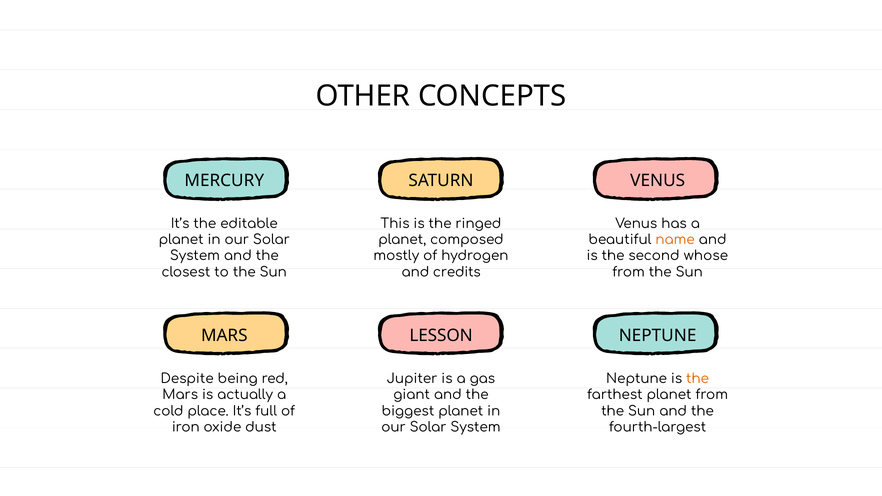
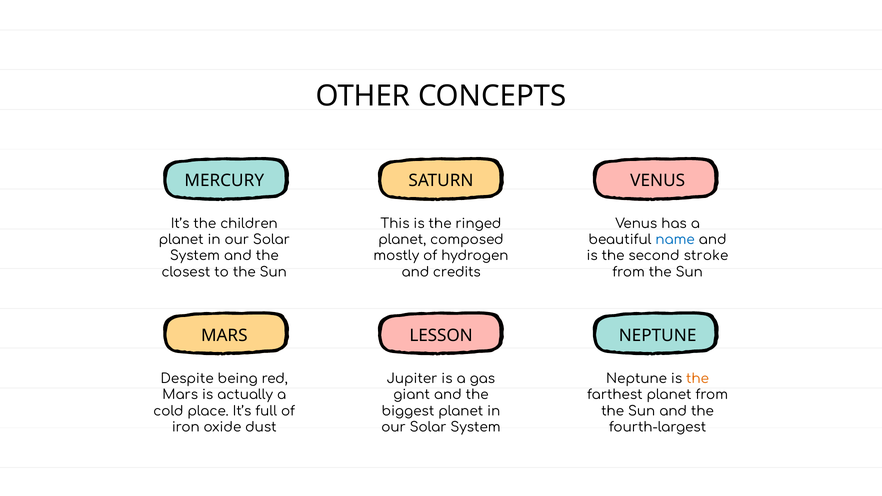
editable: editable -> children
name colour: orange -> blue
whose: whose -> stroke
